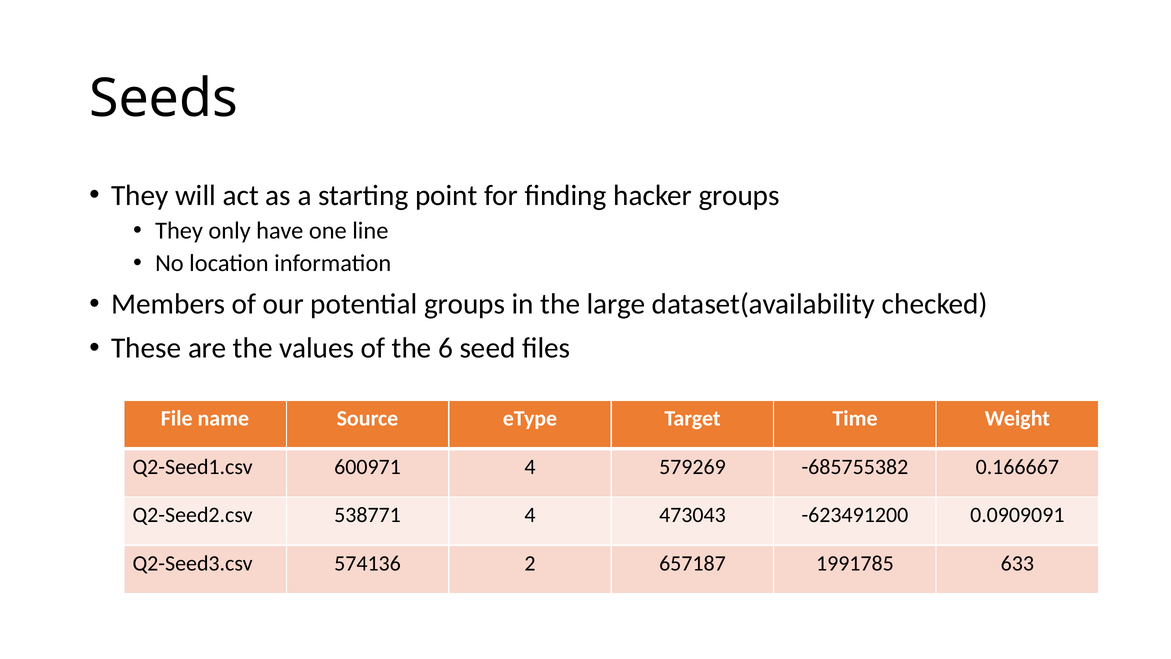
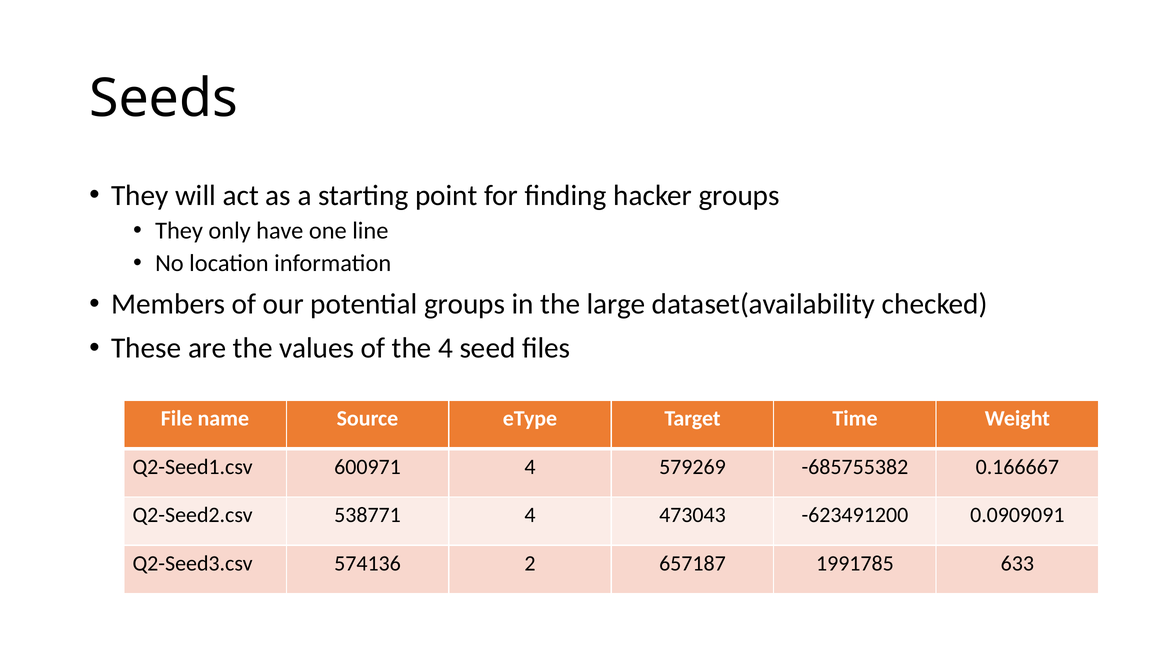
the 6: 6 -> 4
